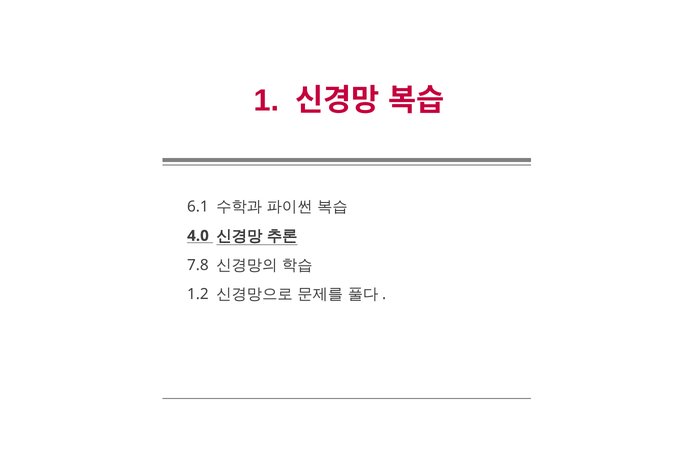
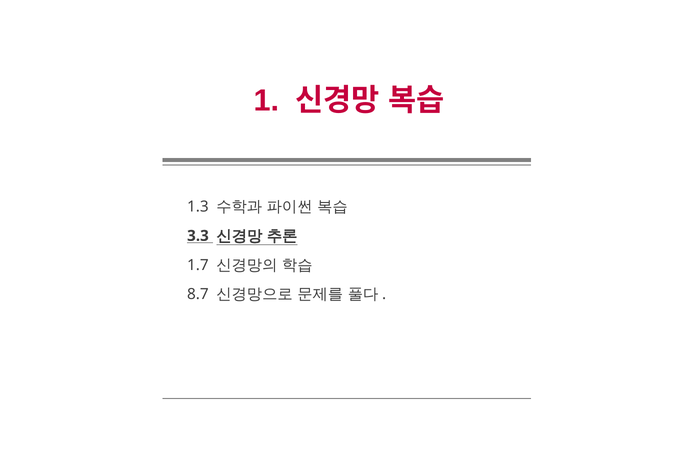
6.1: 6.1 -> 1.3
4.0: 4.0 -> 3.3
7.8: 7.8 -> 1.7
1.2: 1.2 -> 8.7
